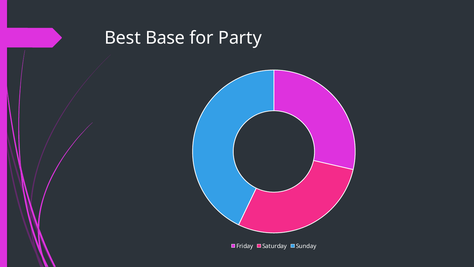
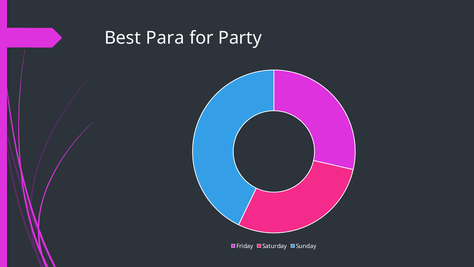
Base: Base -> Para
